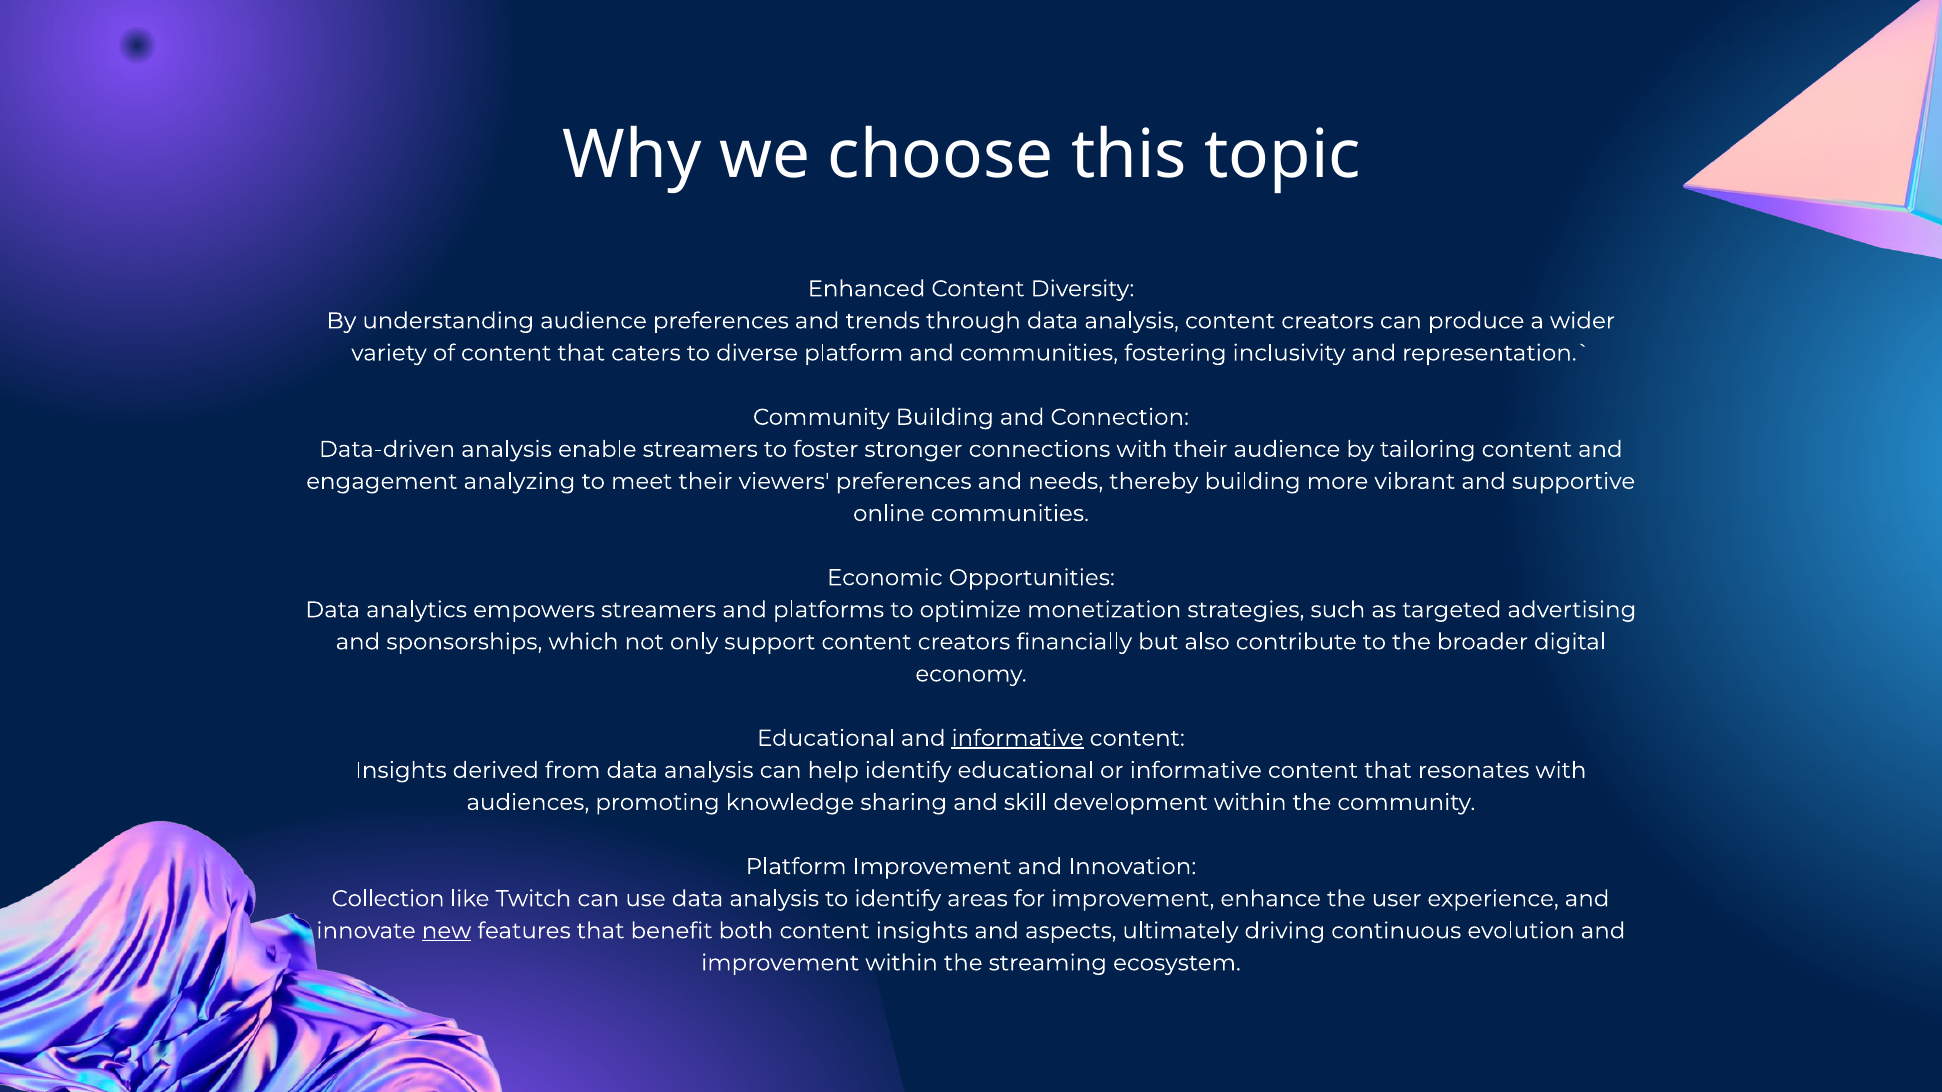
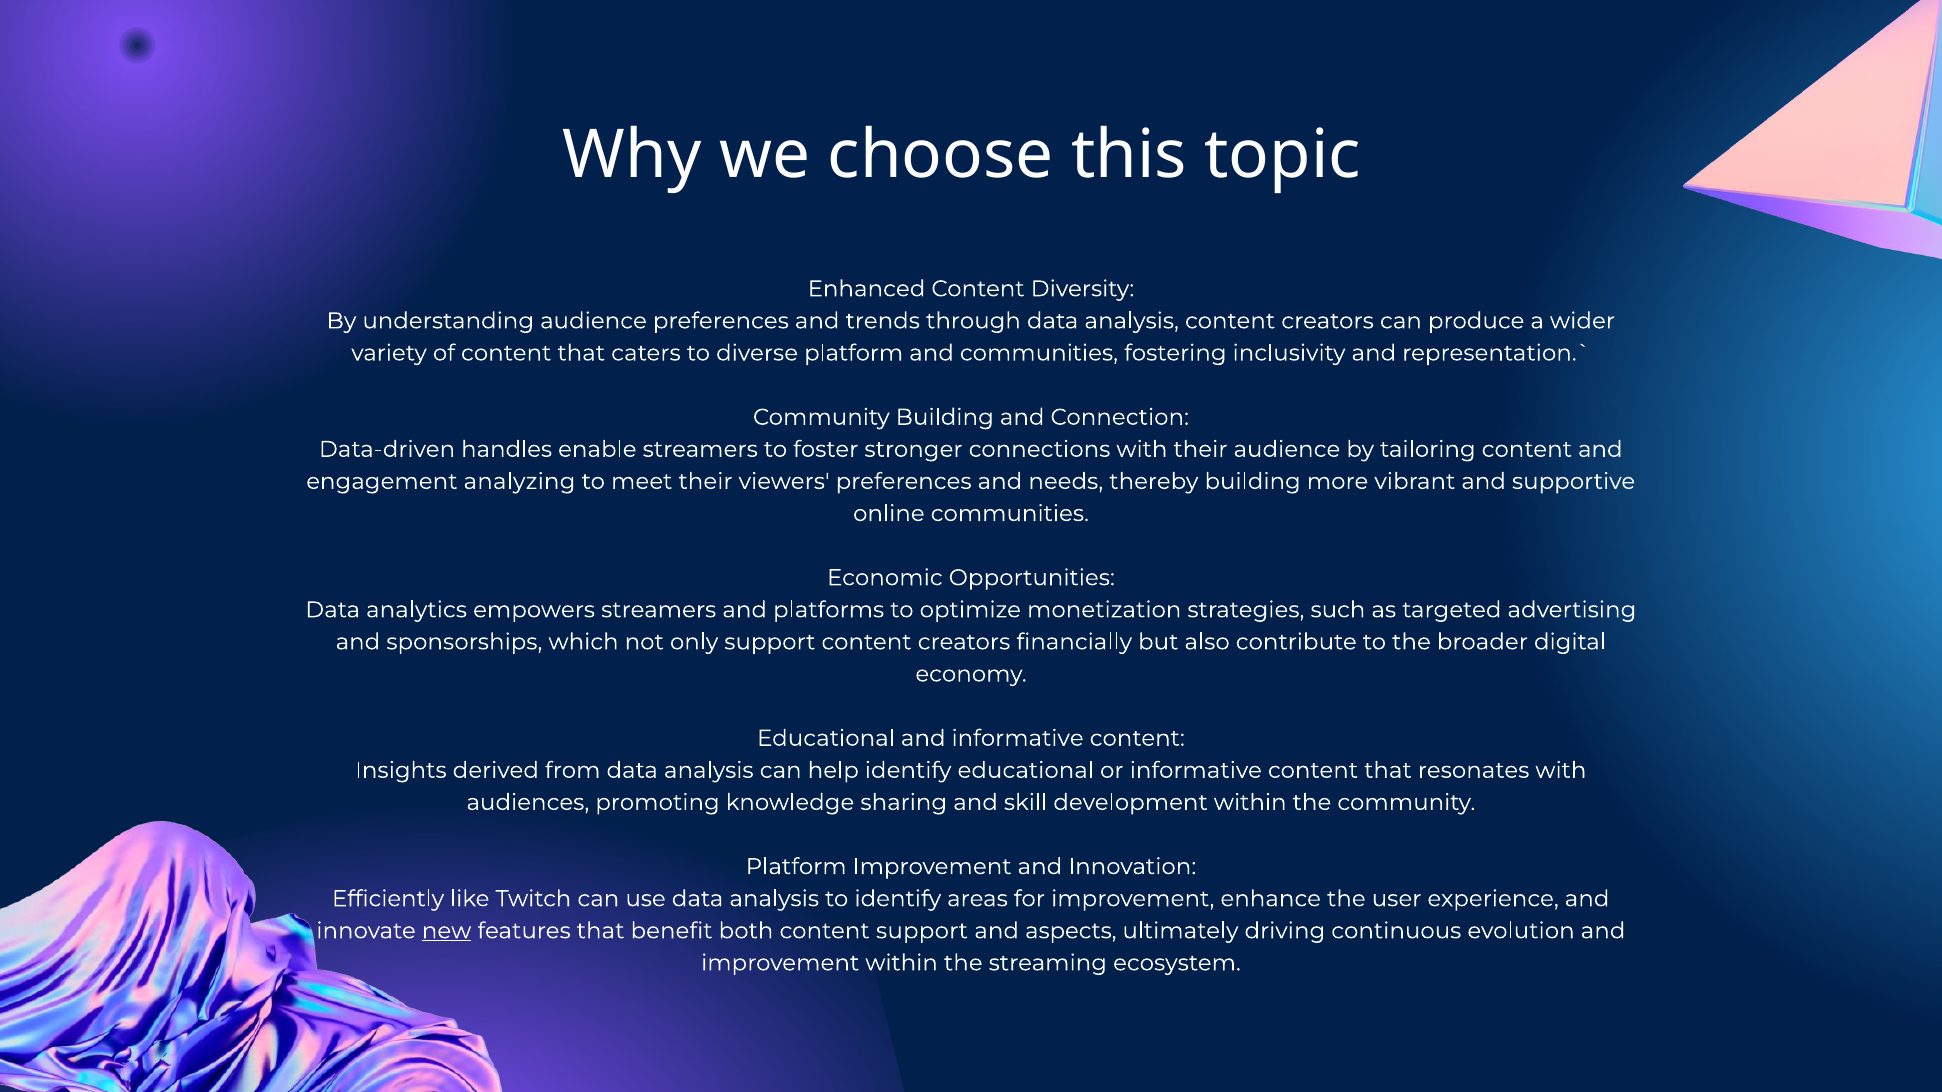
Data-driven analysis: analysis -> handles
informative at (1018, 738) underline: present -> none
Collection: Collection -> Efficiently
both content insights: insights -> support
